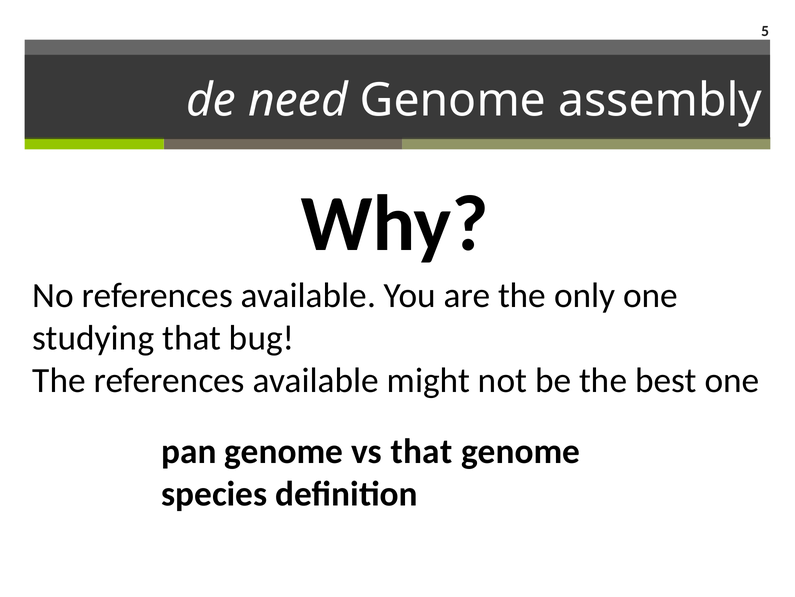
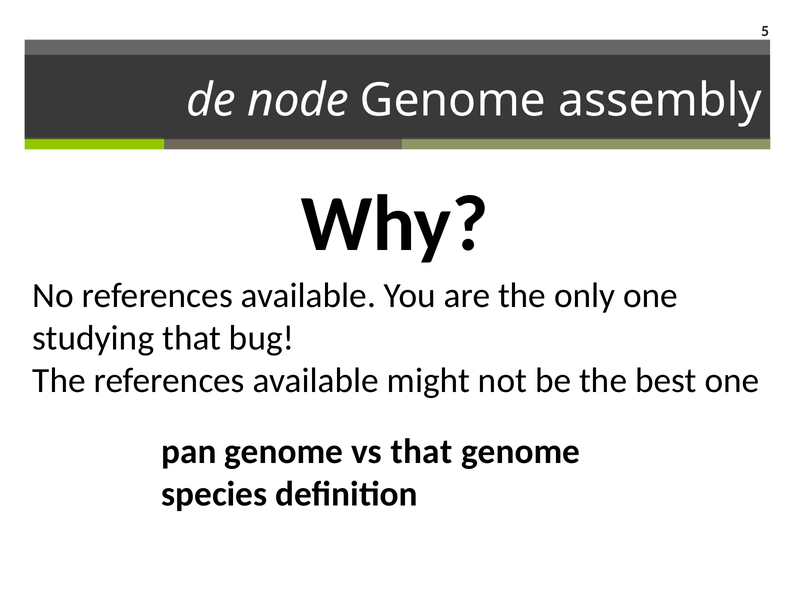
need: need -> node
